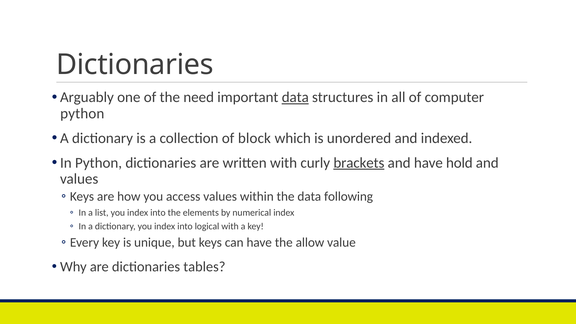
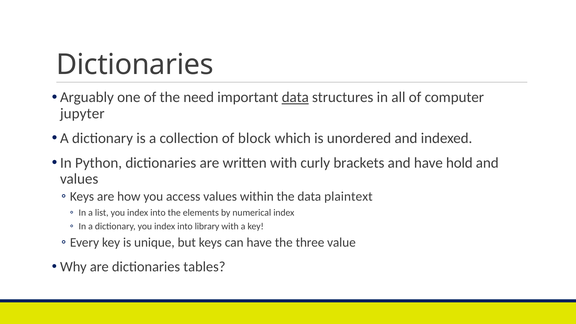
python at (82, 114): python -> jupyter
brackets underline: present -> none
following: following -> plaintext
logical: logical -> library
allow: allow -> three
